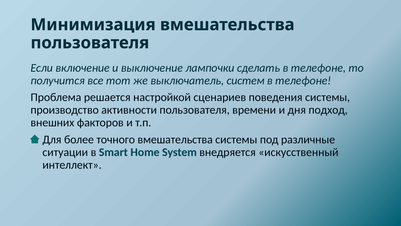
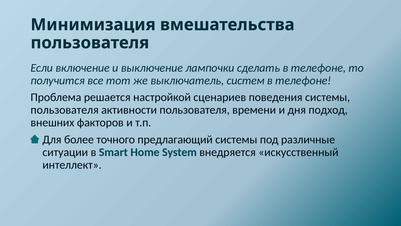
производство at (65, 110): производство -> пользователя
точного вмешательства: вмешательства -> предлагающий
